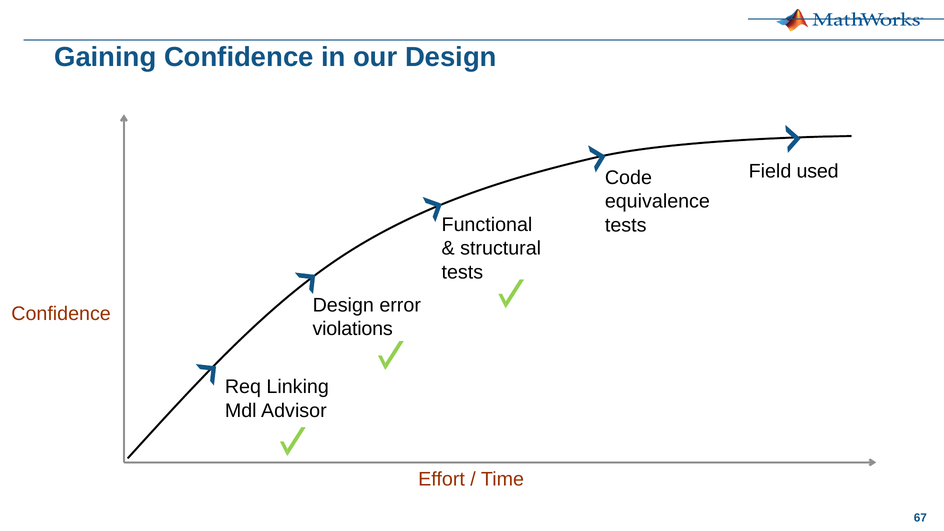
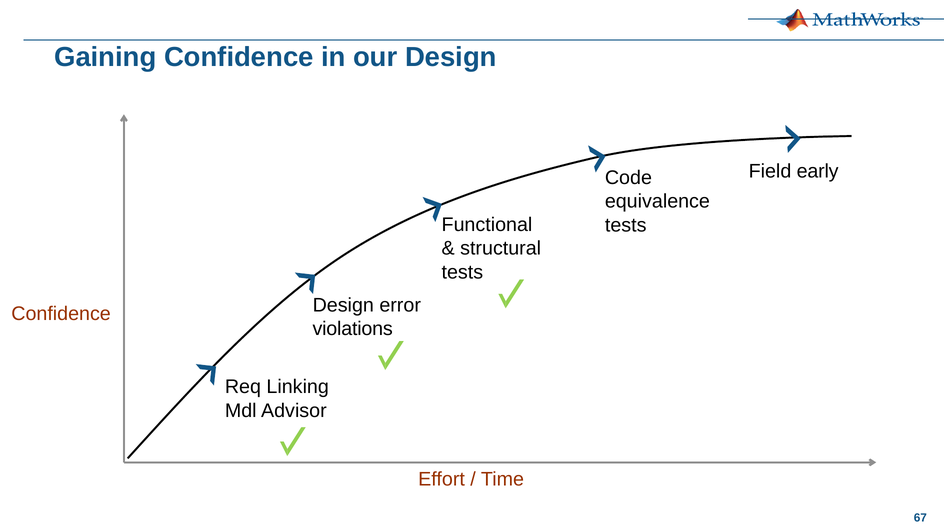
used: used -> early
